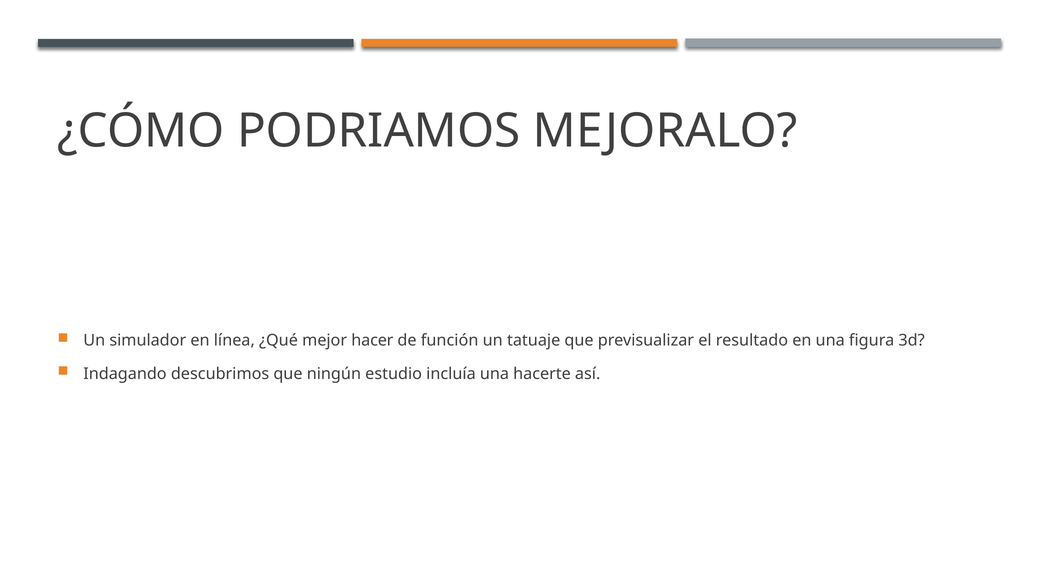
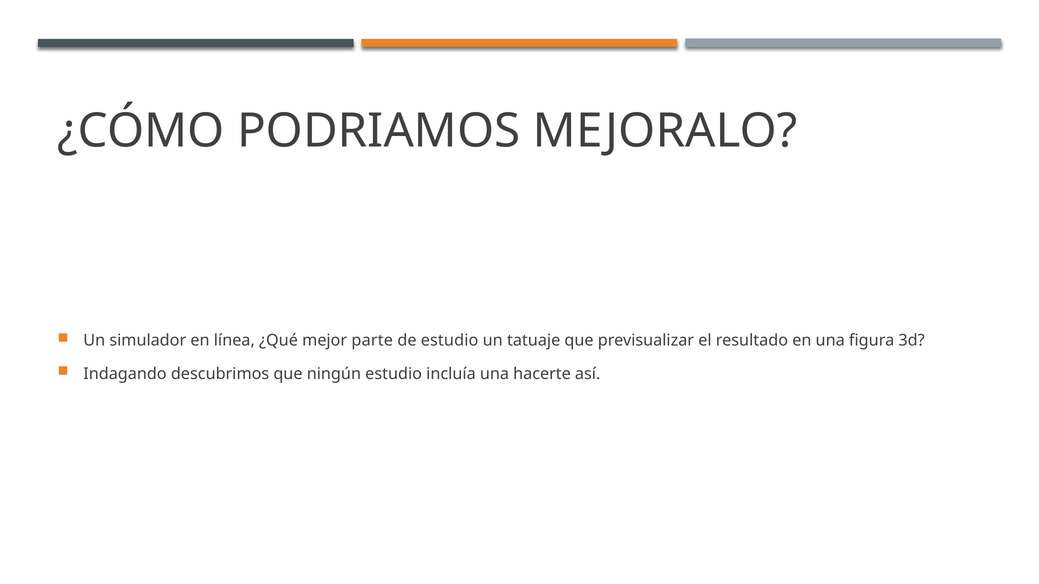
hacer: hacer -> parte
de función: función -> estudio
